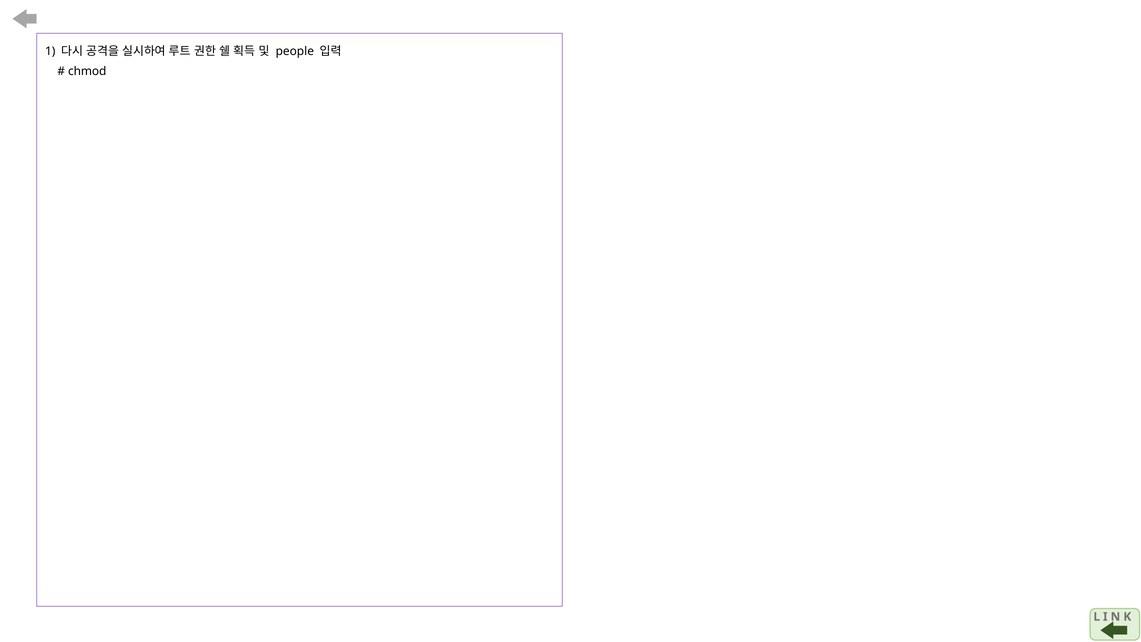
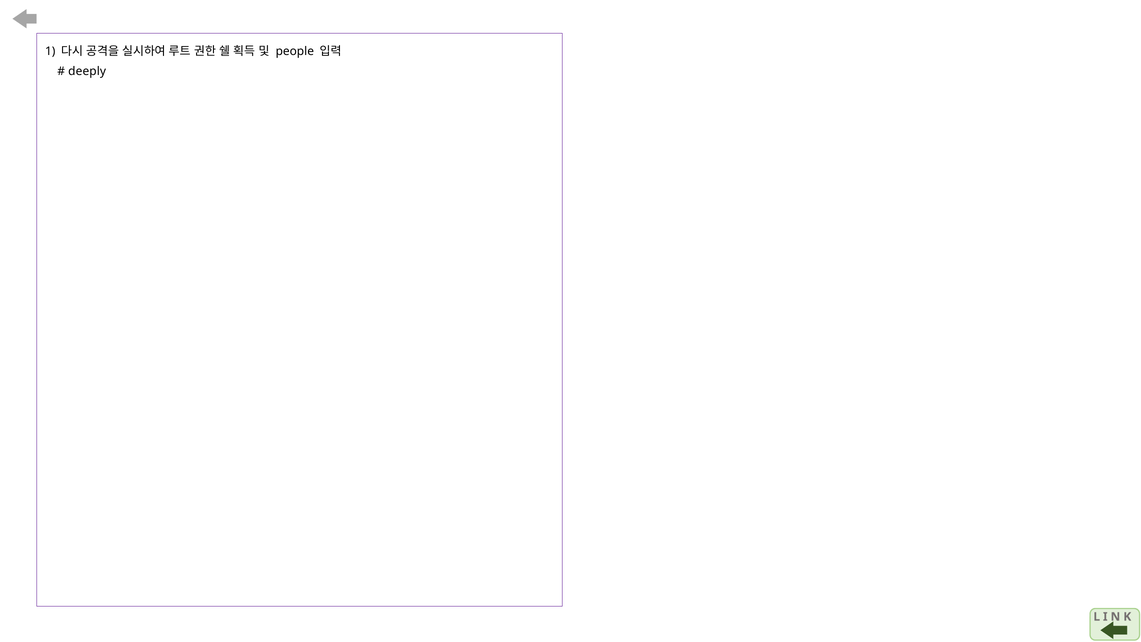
chmod: chmod -> deeply
